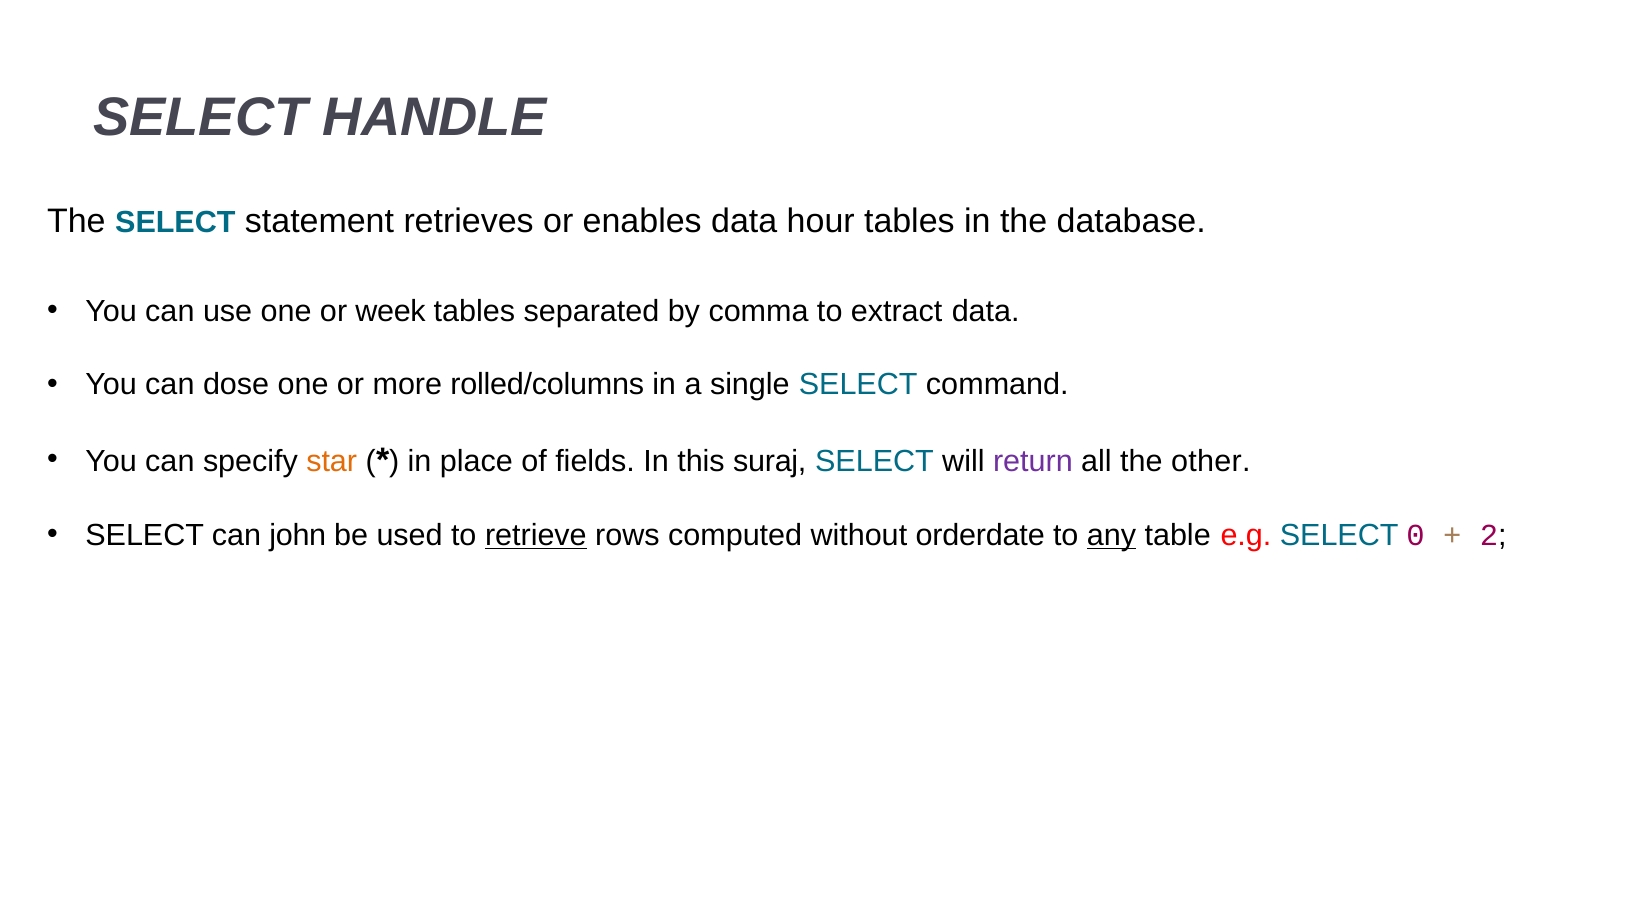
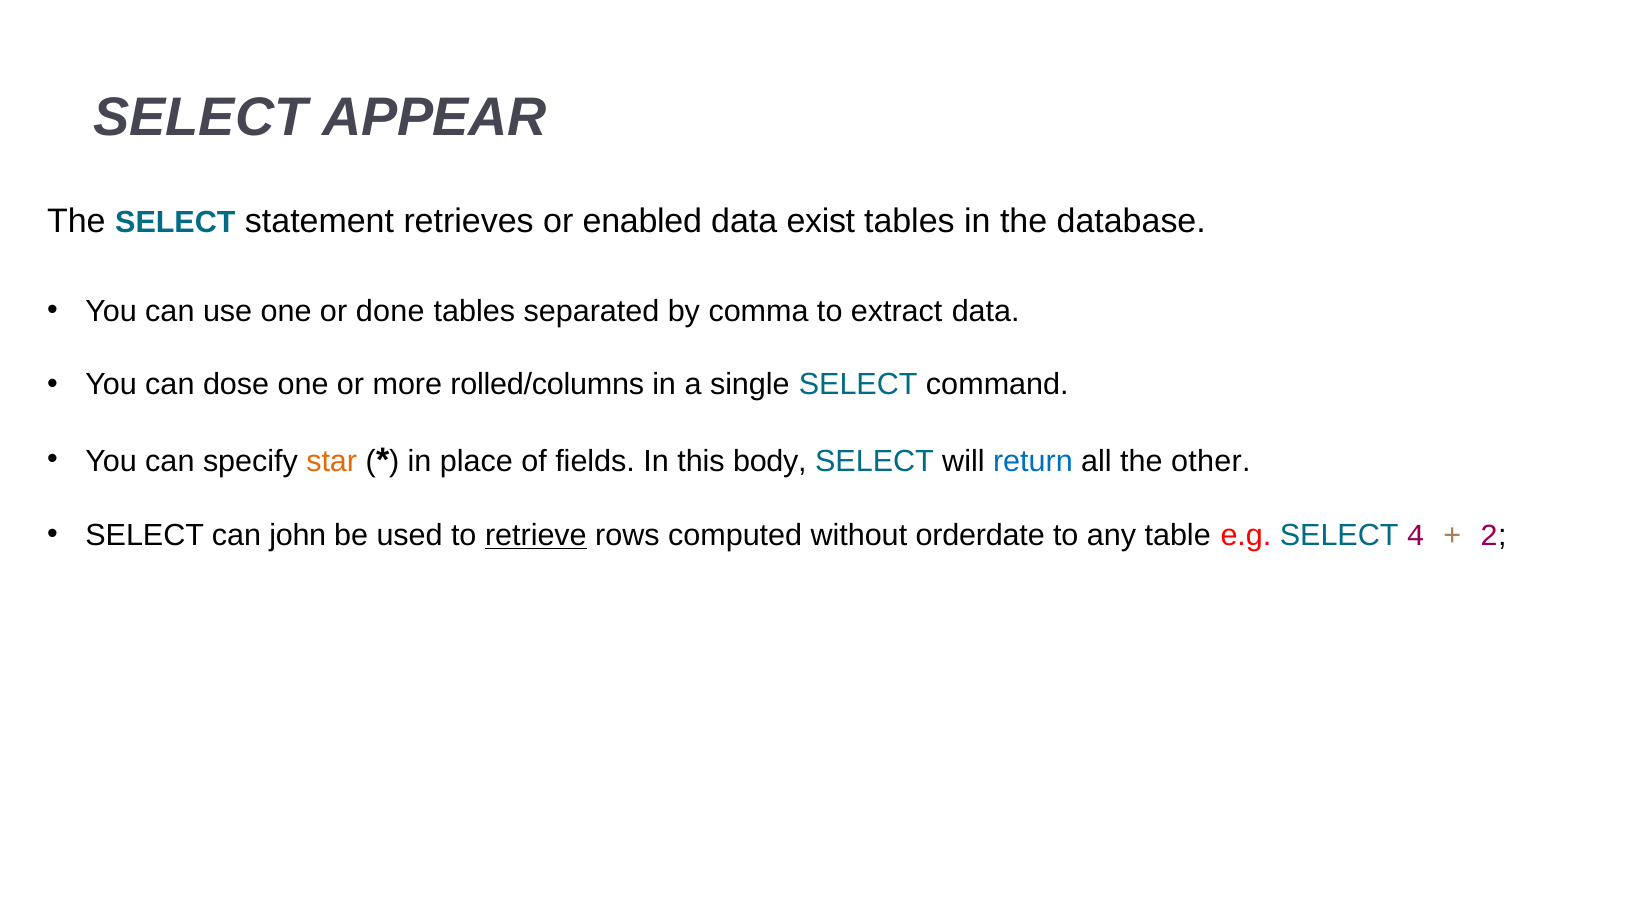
HANDLE: HANDLE -> APPEAR
enables: enables -> enabled
hour: hour -> exist
week: week -> done
suraj: suraj -> body
return colour: purple -> blue
any underline: present -> none
0: 0 -> 4
